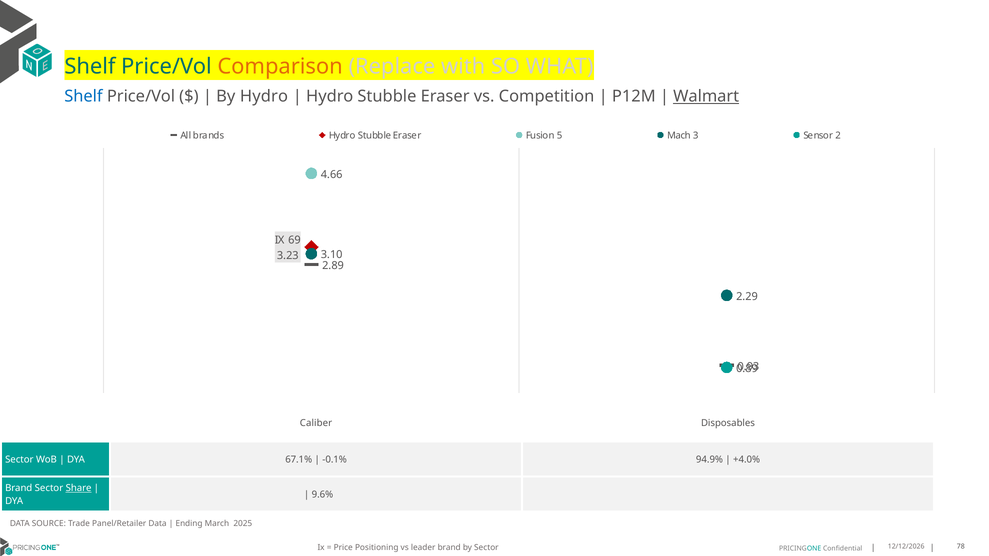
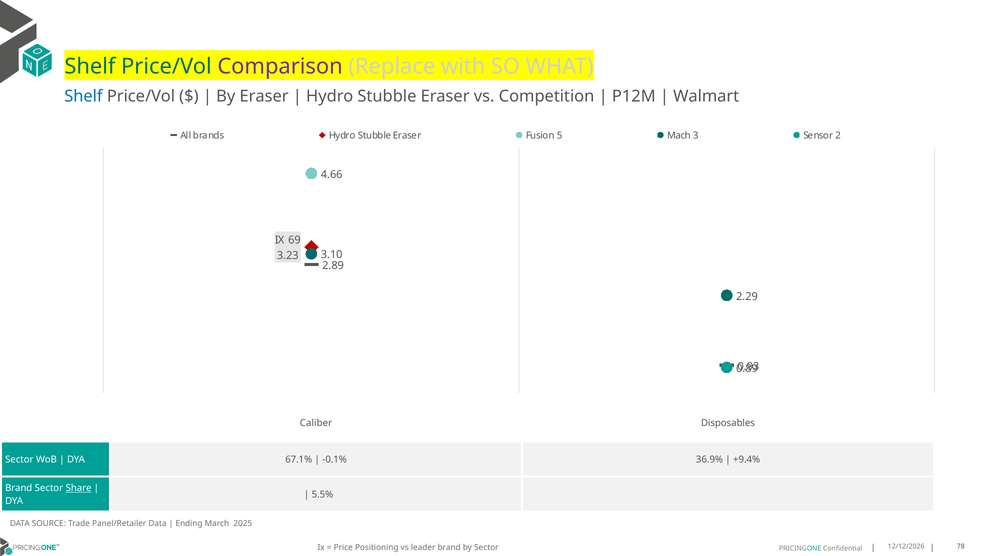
Comparison colour: orange -> purple
By Hydro: Hydro -> Eraser
Walmart underline: present -> none
94.9%: 94.9% -> 36.9%
+4.0%: +4.0% -> +9.4%
9.6%: 9.6% -> 5.5%
